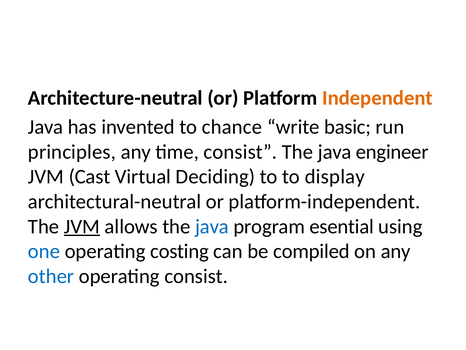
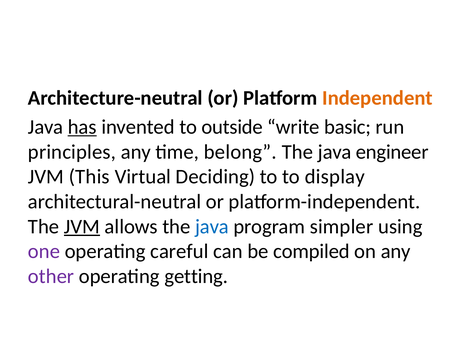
has underline: none -> present
chance: chance -> outside
time consist: consist -> belong
Cast: Cast -> This
esential: esential -> simpler
one colour: blue -> purple
costing: costing -> careful
other colour: blue -> purple
operating consist: consist -> getting
